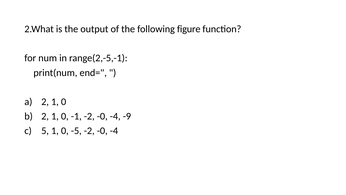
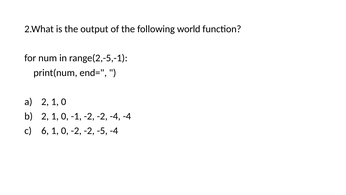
figure: figure -> world
-1 -2 -0: -0 -> -2
-4 -9: -9 -> -4
5: 5 -> 6
0 -5: -5 -> -2
-0 at (102, 131): -0 -> -5
